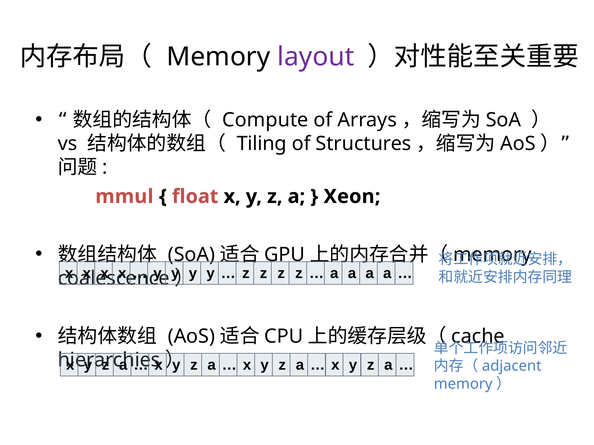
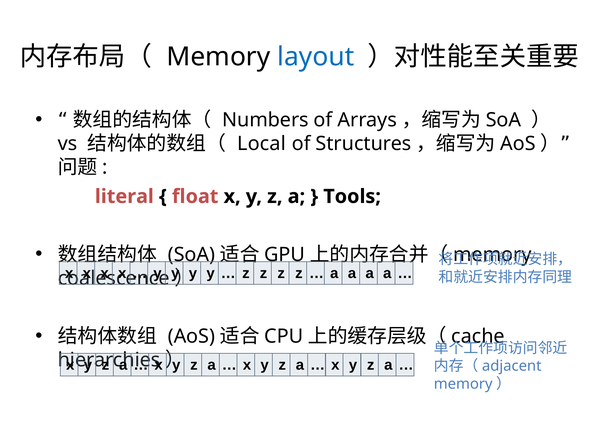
layout colour: purple -> blue
Compute: Compute -> Numbers
Tiling: Tiling -> Local
mmul: mmul -> literal
Xeon: Xeon -> Tools
